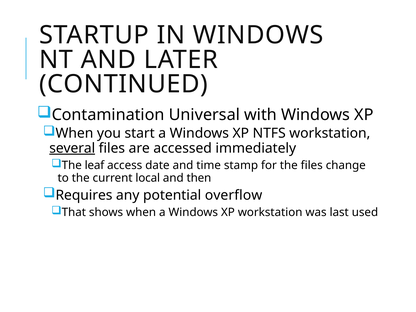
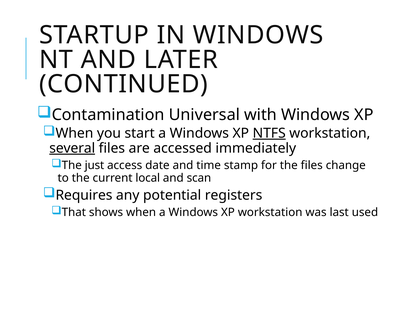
NTFS underline: none -> present
leaf: leaf -> just
then: then -> scan
overflow: overflow -> registers
